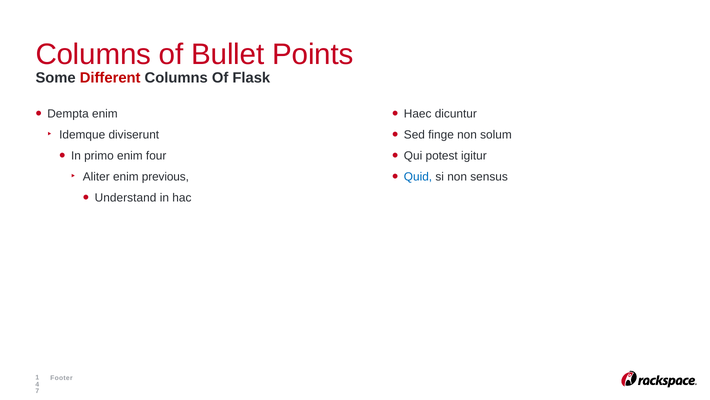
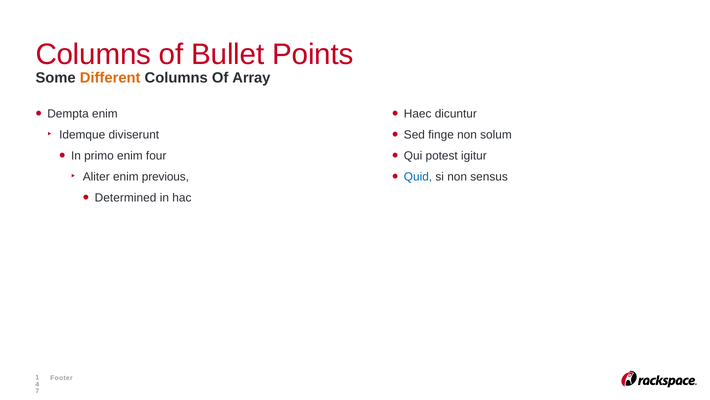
Different colour: red -> orange
Flask: Flask -> Array
Understand: Understand -> Determined
